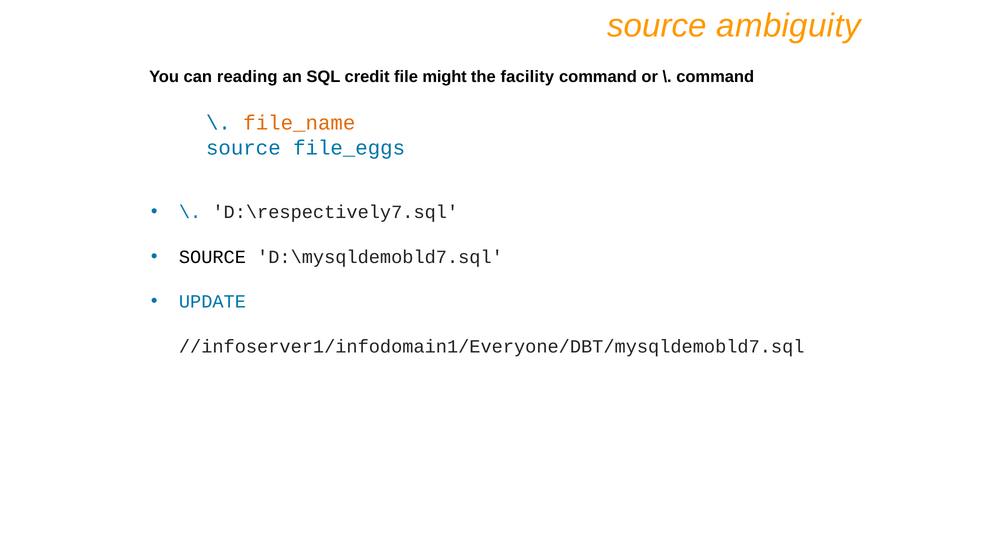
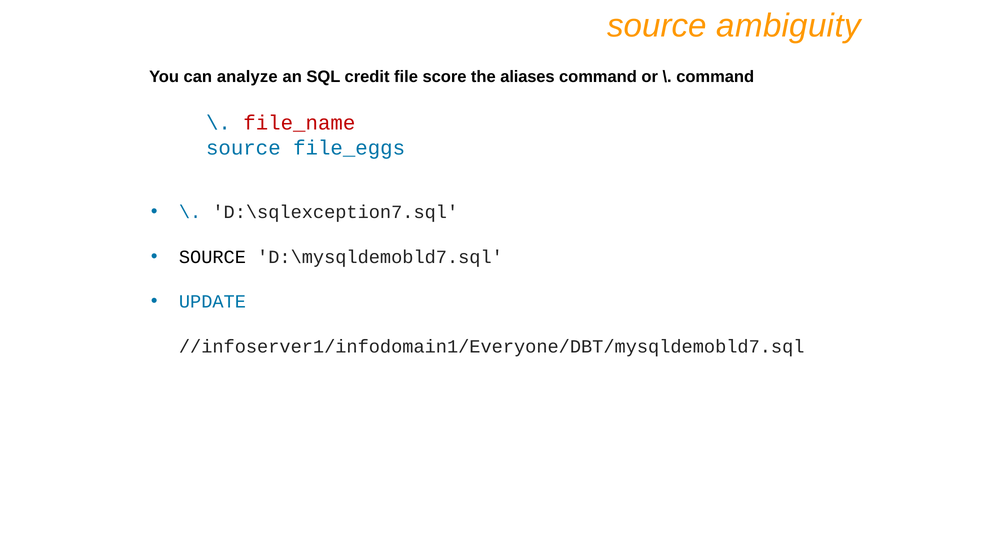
reading: reading -> analyze
might: might -> score
facility: facility -> aliases
file_name colour: orange -> red
D:\respectively7.sql: D:\respectively7.sql -> D:\sqlexception7.sql
